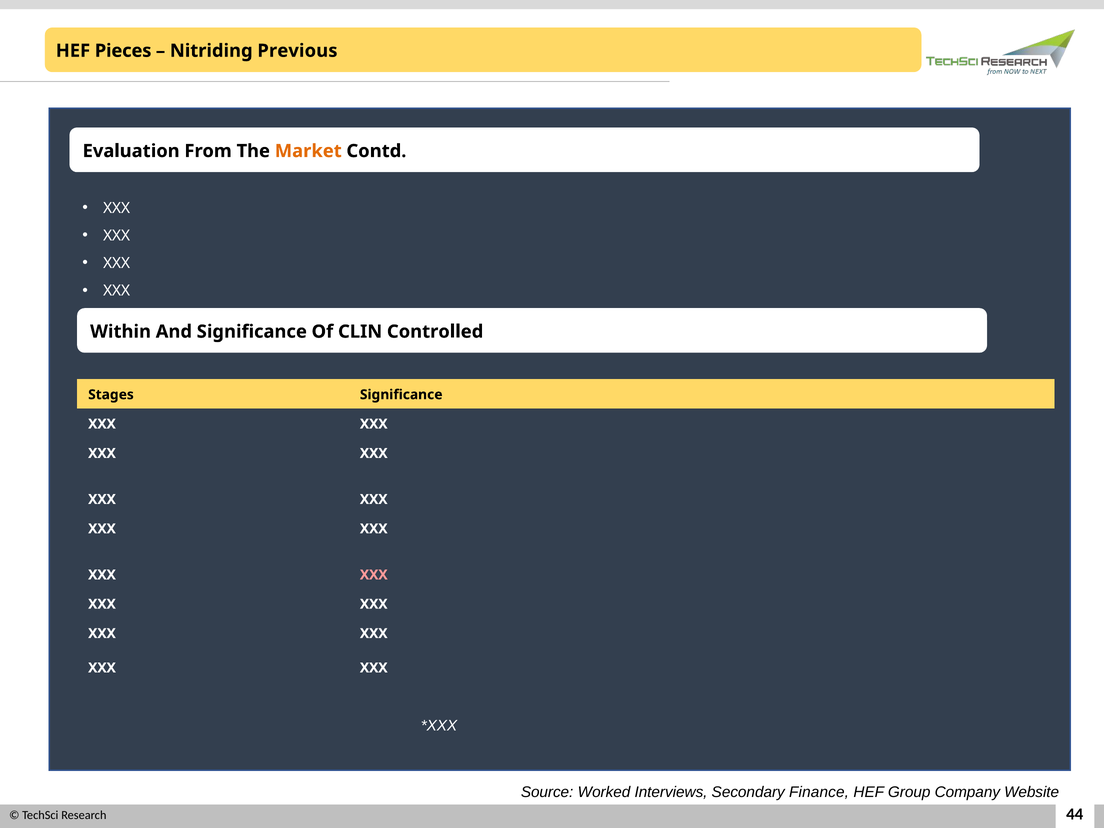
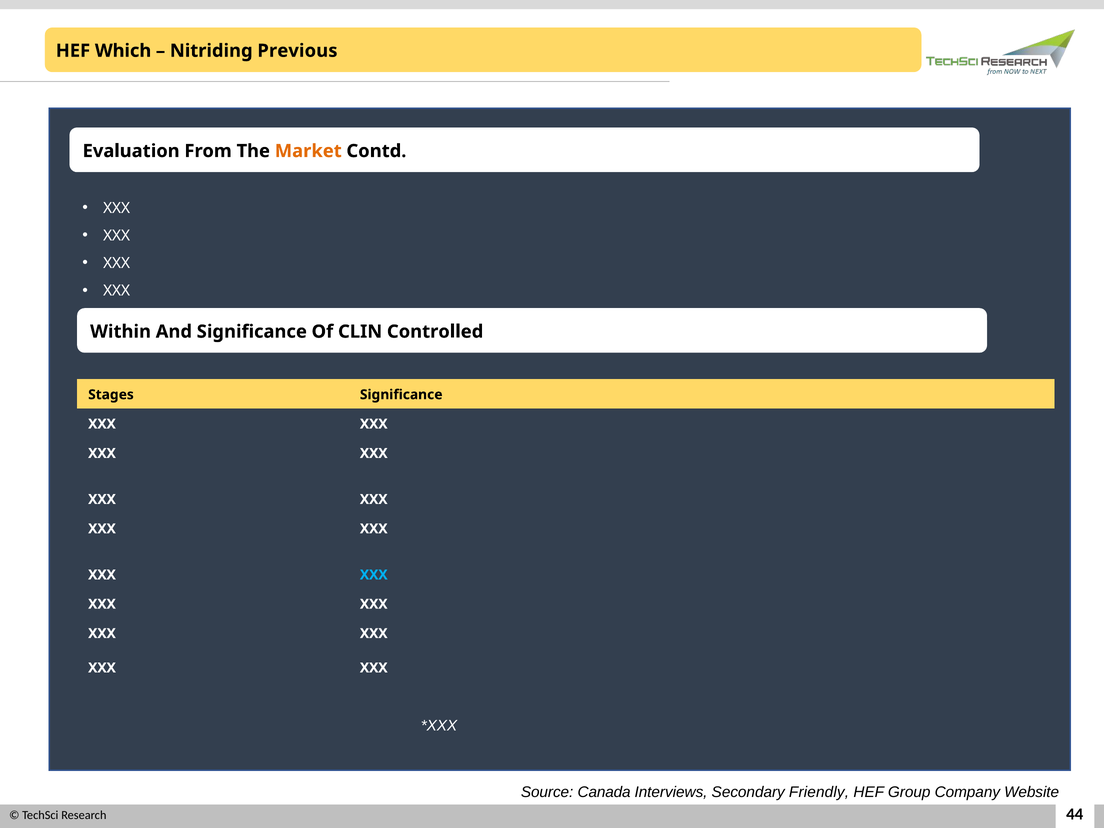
Pieces: Pieces -> Which
XXX at (374, 575) colour: pink -> light blue
Worked: Worked -> Canada
Finance: Finance -> Friendly
